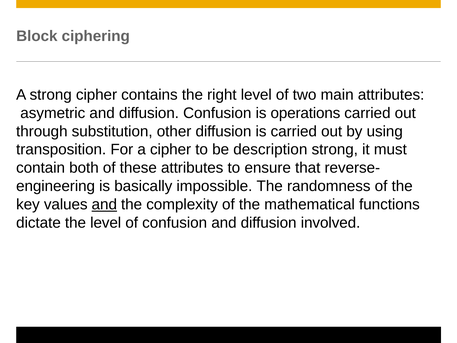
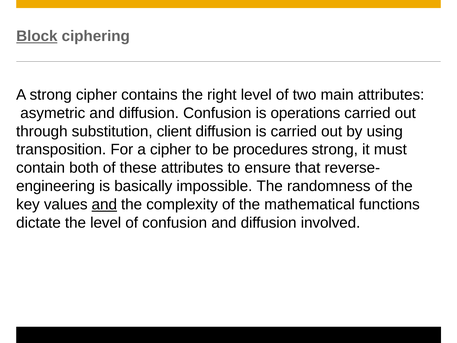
Block underline: none -> present
other: other -> client
description: description -> procedures
